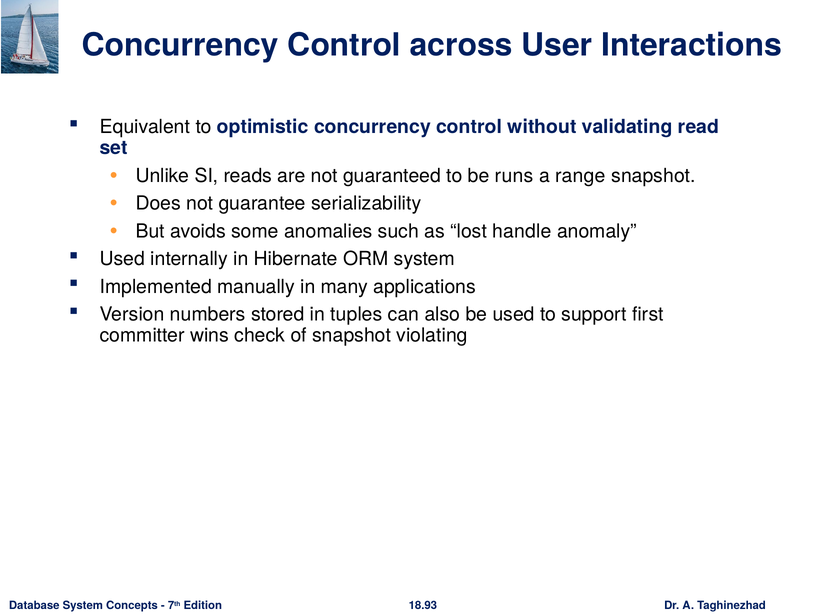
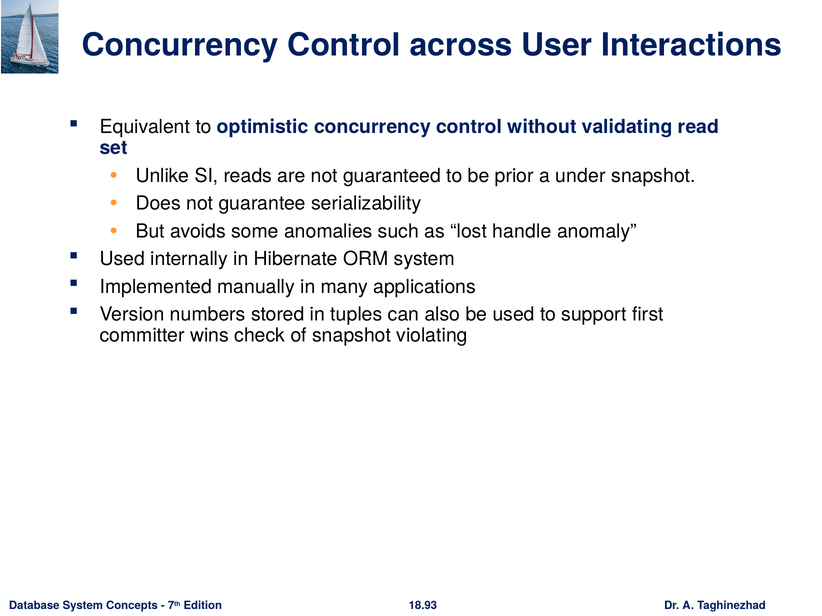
runs: runs -> prior
range: range -> under
